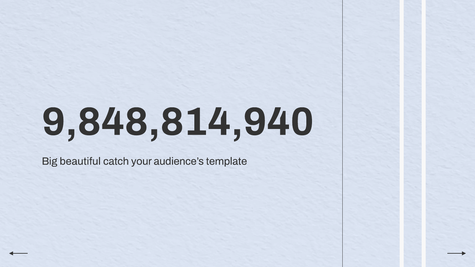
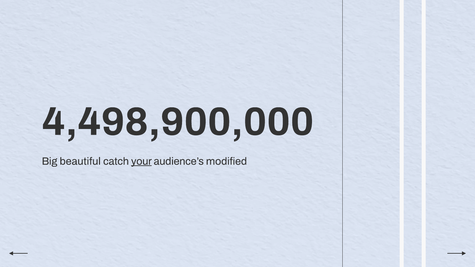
9,848,814,940: 9,848,814,940 -> 4,498,900,000
your underline: none -> present
template: template -> modified
